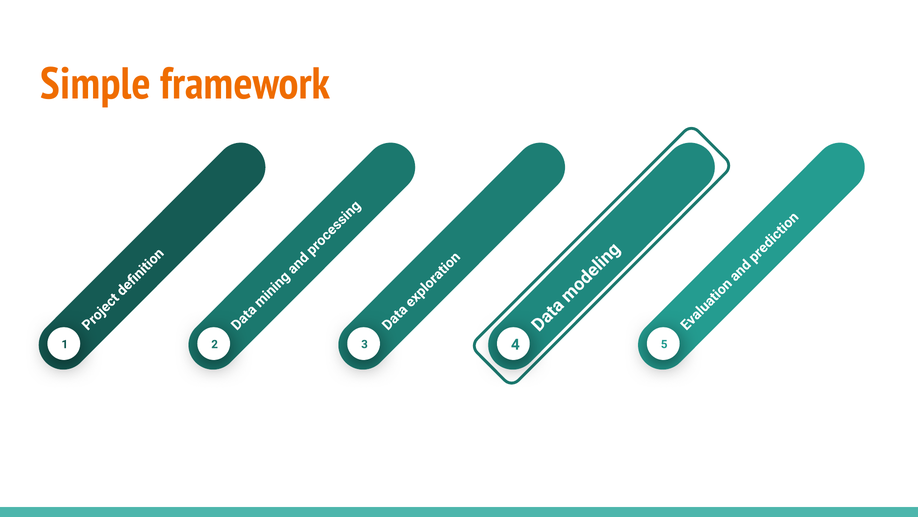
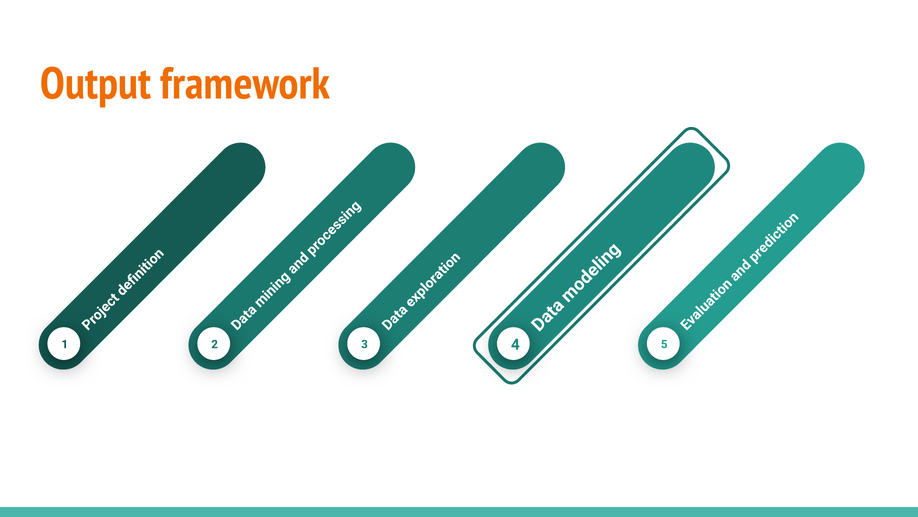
Simple: Simple -> Output
